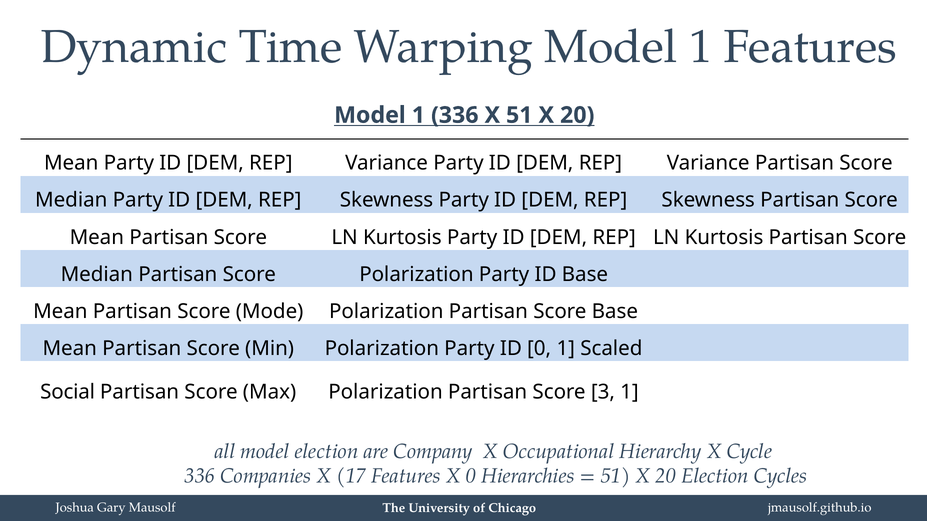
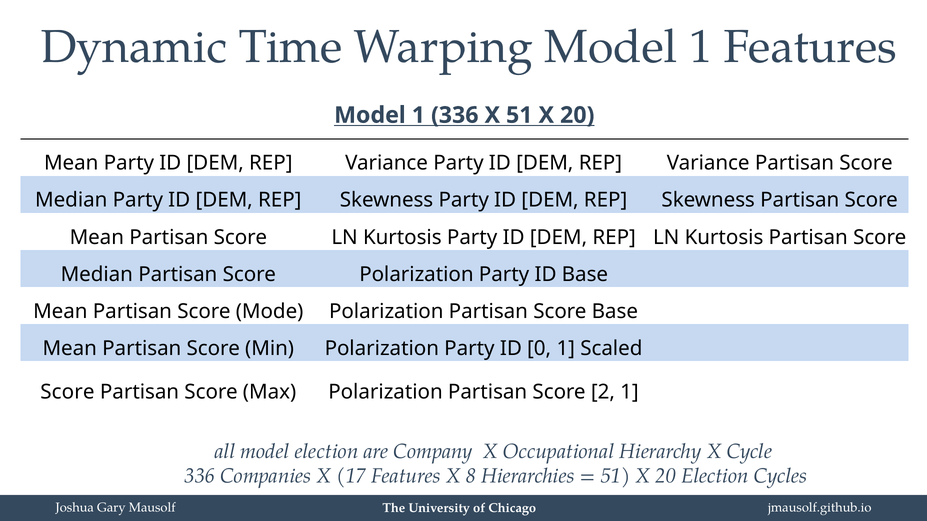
Social at (68, 392): Social -> Score
3: 3 -> 2
X 0: 0 -> 8
